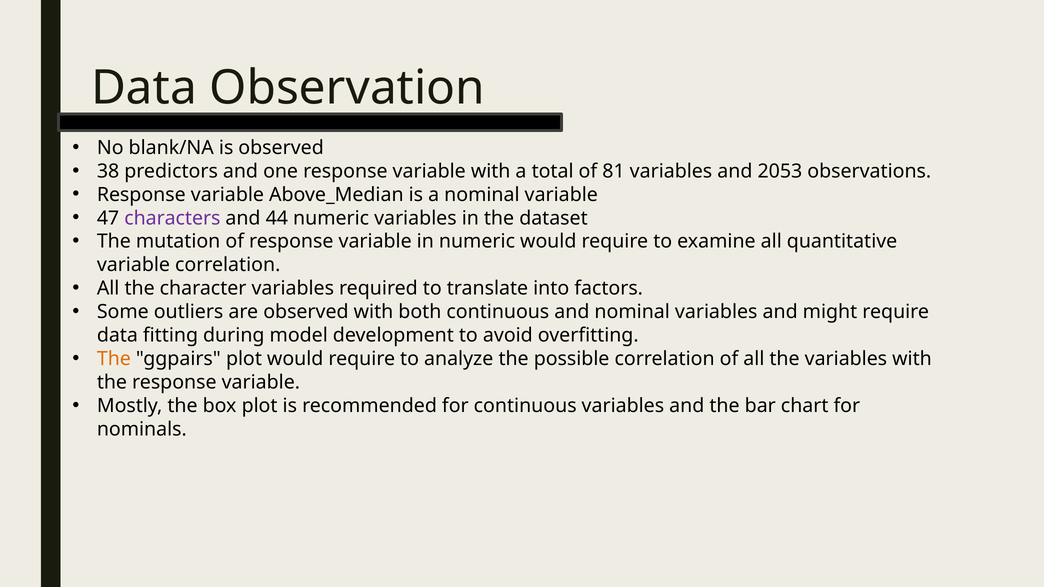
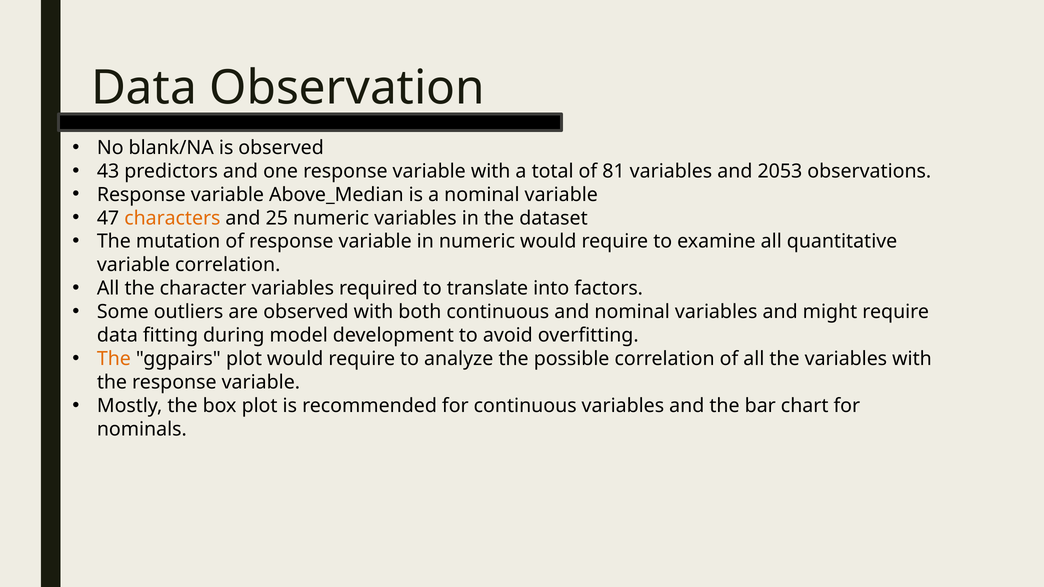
38: 38 -> 43
characters colour: purple -> orange
44: 44 -> 25
